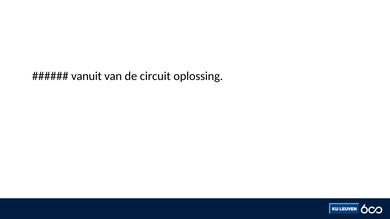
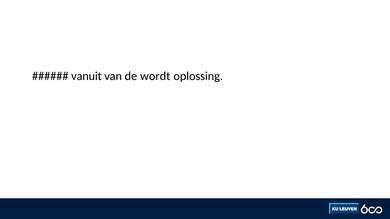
circuit: circuit -> wordt
